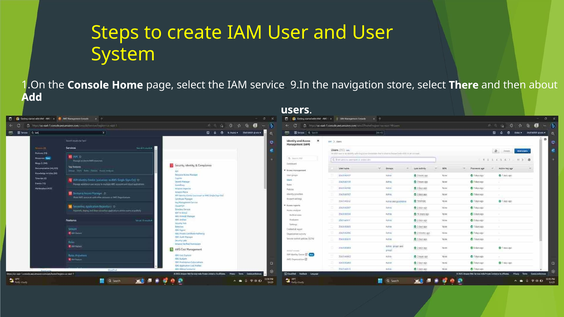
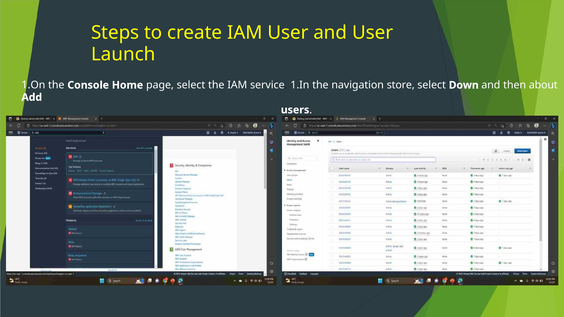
System: System -> Launch
9.In: 9.In -> 1.In
There: There -> Down
